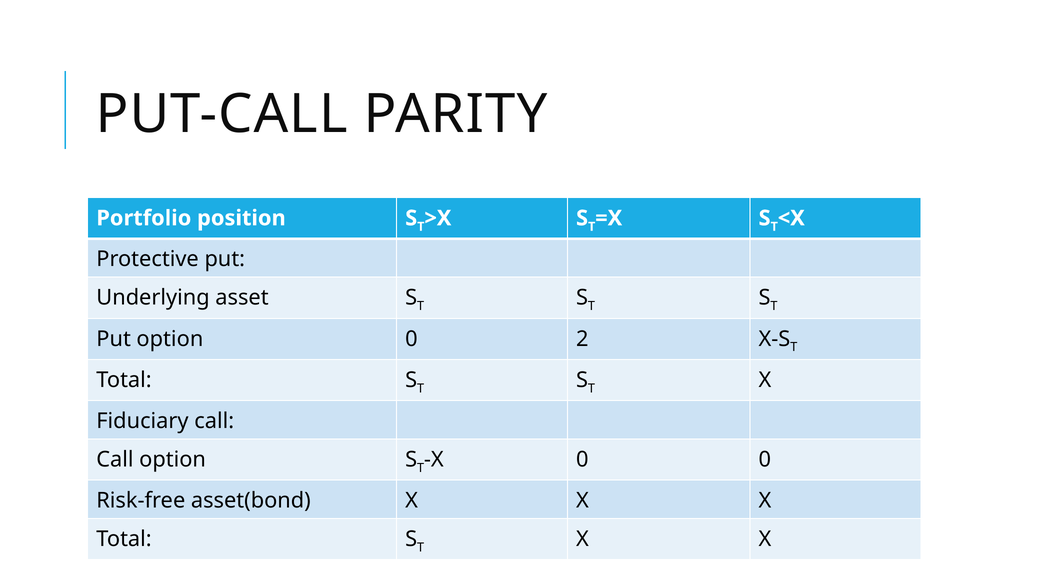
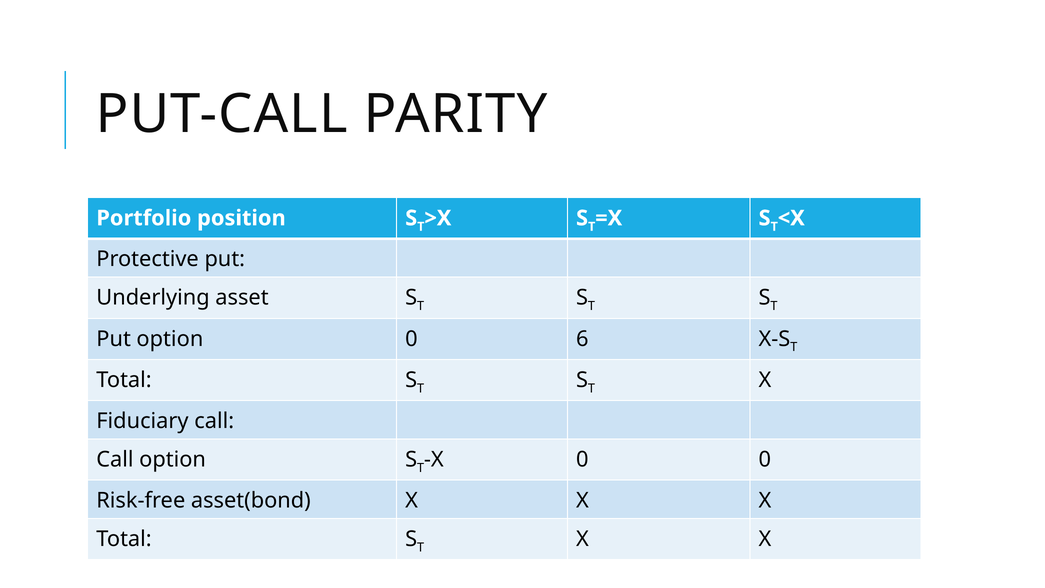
2: 2 -> 6
